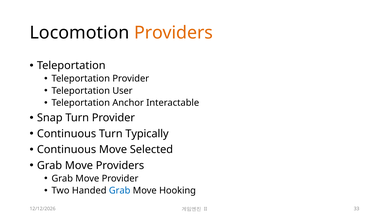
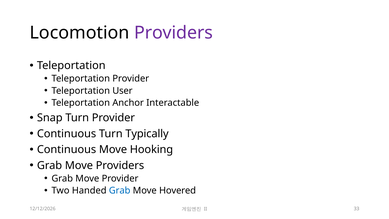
Providers at (173, 33) colour: orange -> purple
Selected: Selected -> Hooking
Hooking: Hooking -> Hovered
